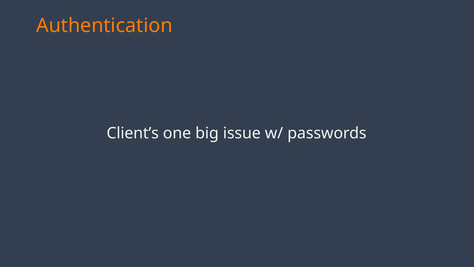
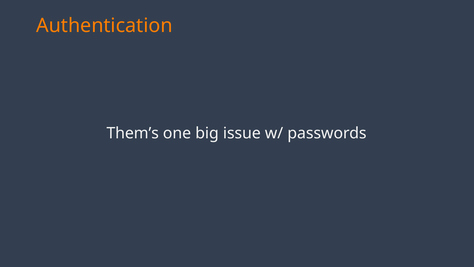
Client’s: Client’s -> Them’s
